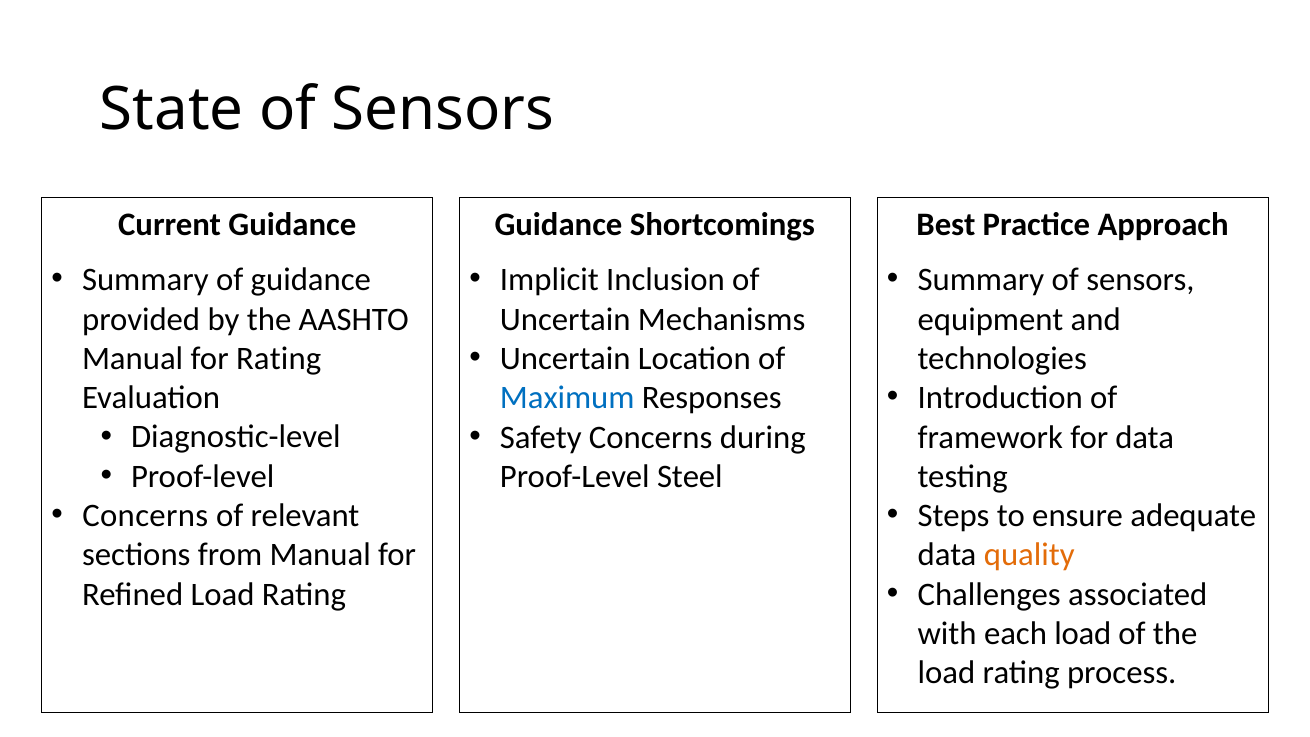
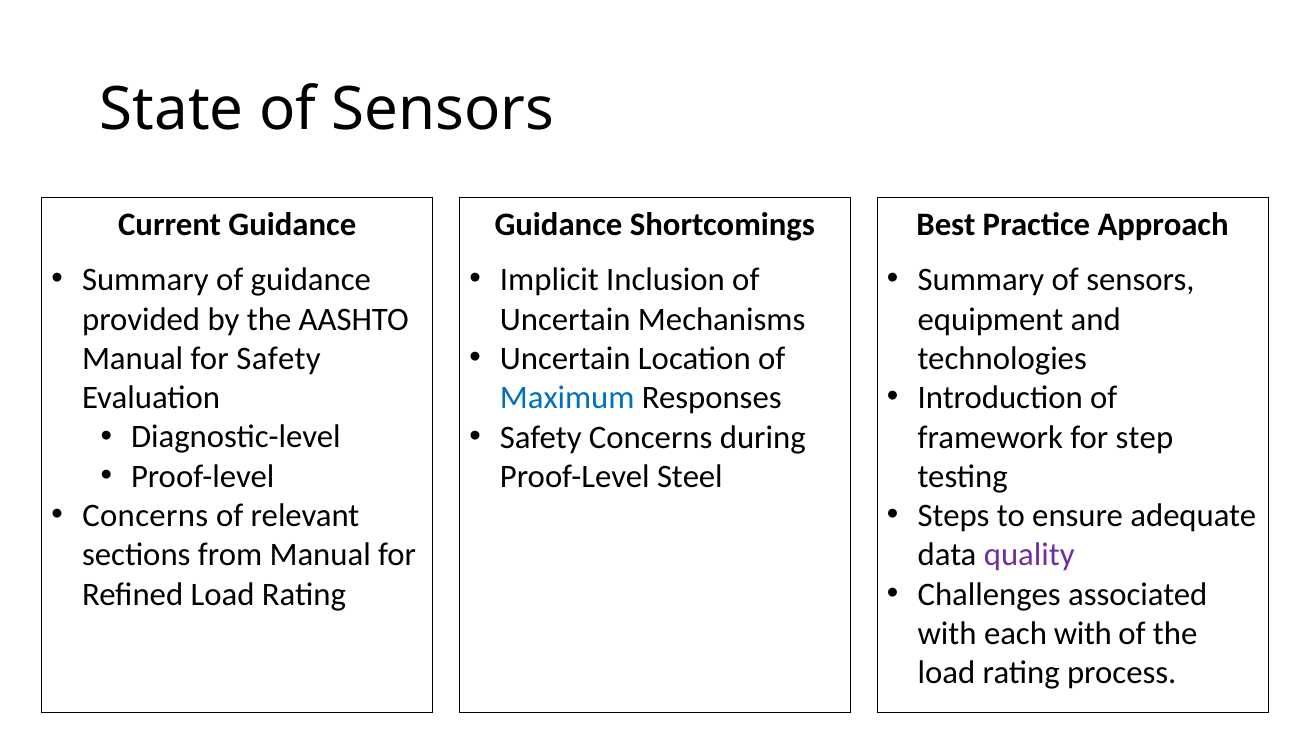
for Rating: Rating -> Safety
for data: data -> step
quality colour: orange -> purple
each load: load -> with
